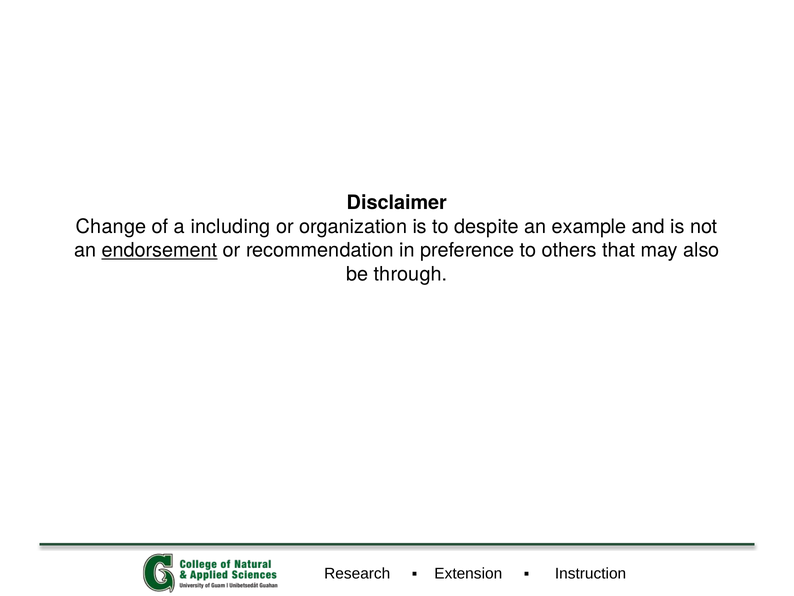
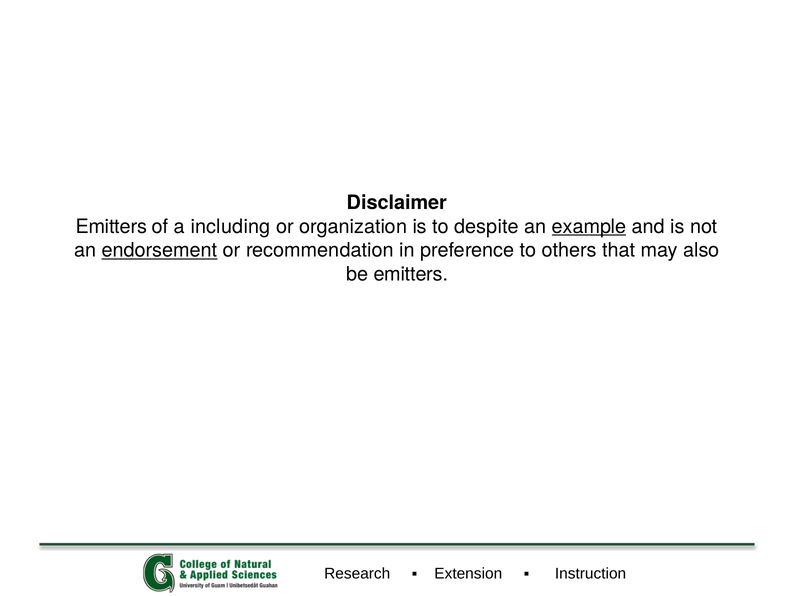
Change at (111, 226): Change -> Emitters
example underline: none -> present
be through: through -> emitters
